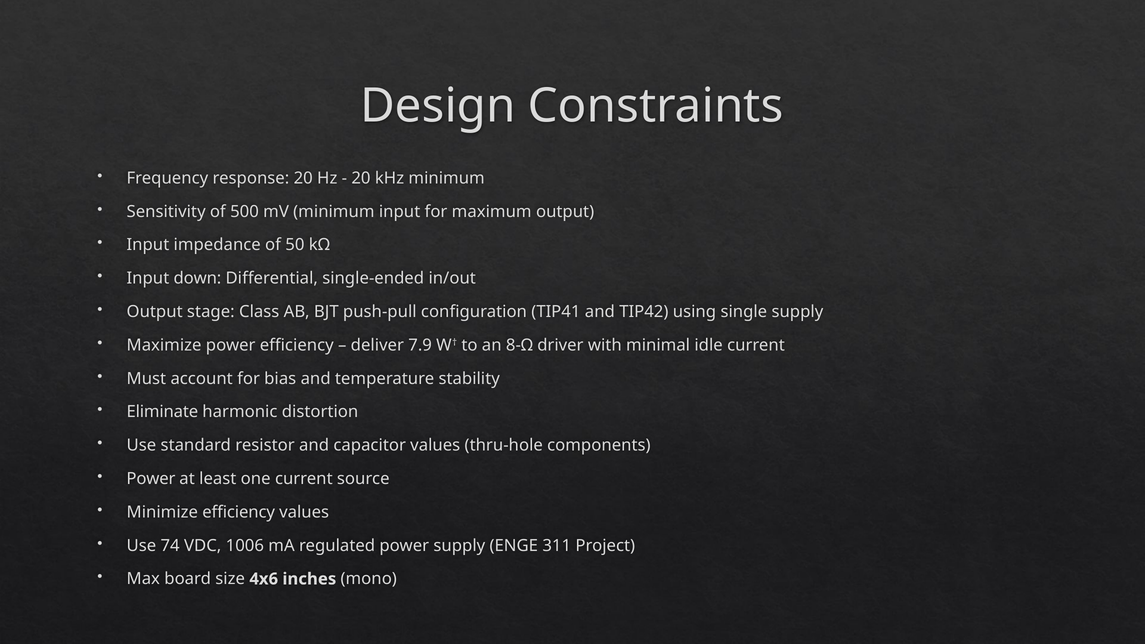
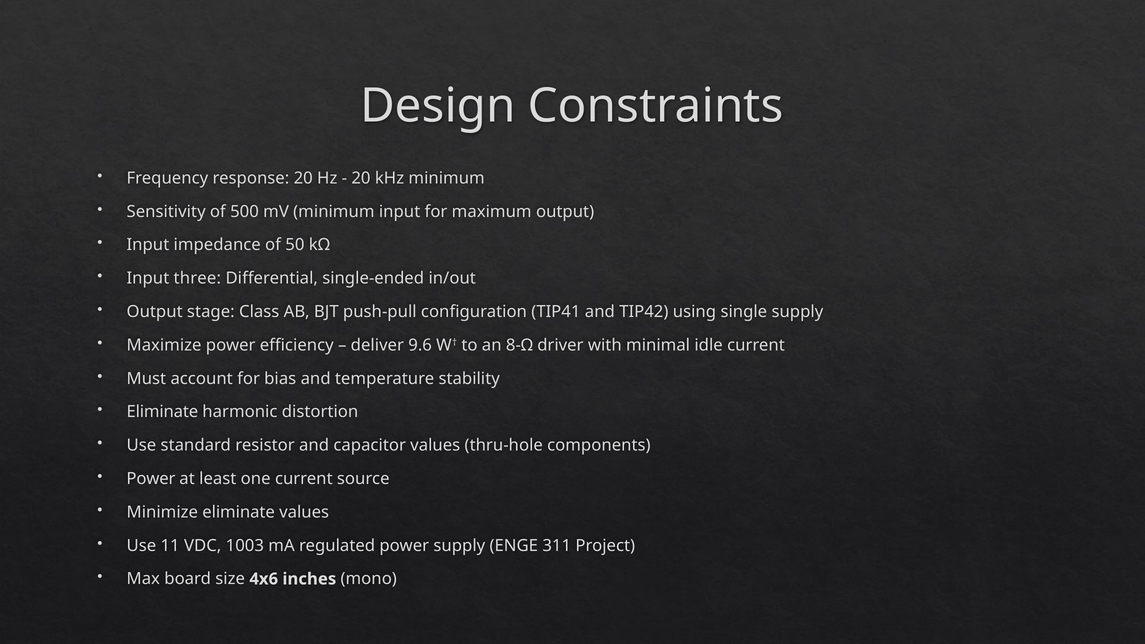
down: down -> three
7.9: 7.9 -> 9.6
Minimize efficiency: efficiency -> eliminate
74: 74 -> 11
1006: 1006 -> 1003
